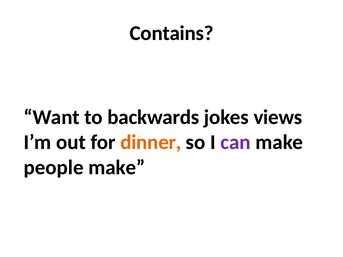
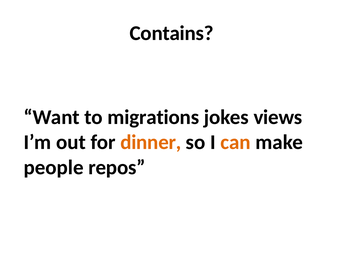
backwards: backwards -> migrations
can colour: purple -> orange
people make: make -> repos
